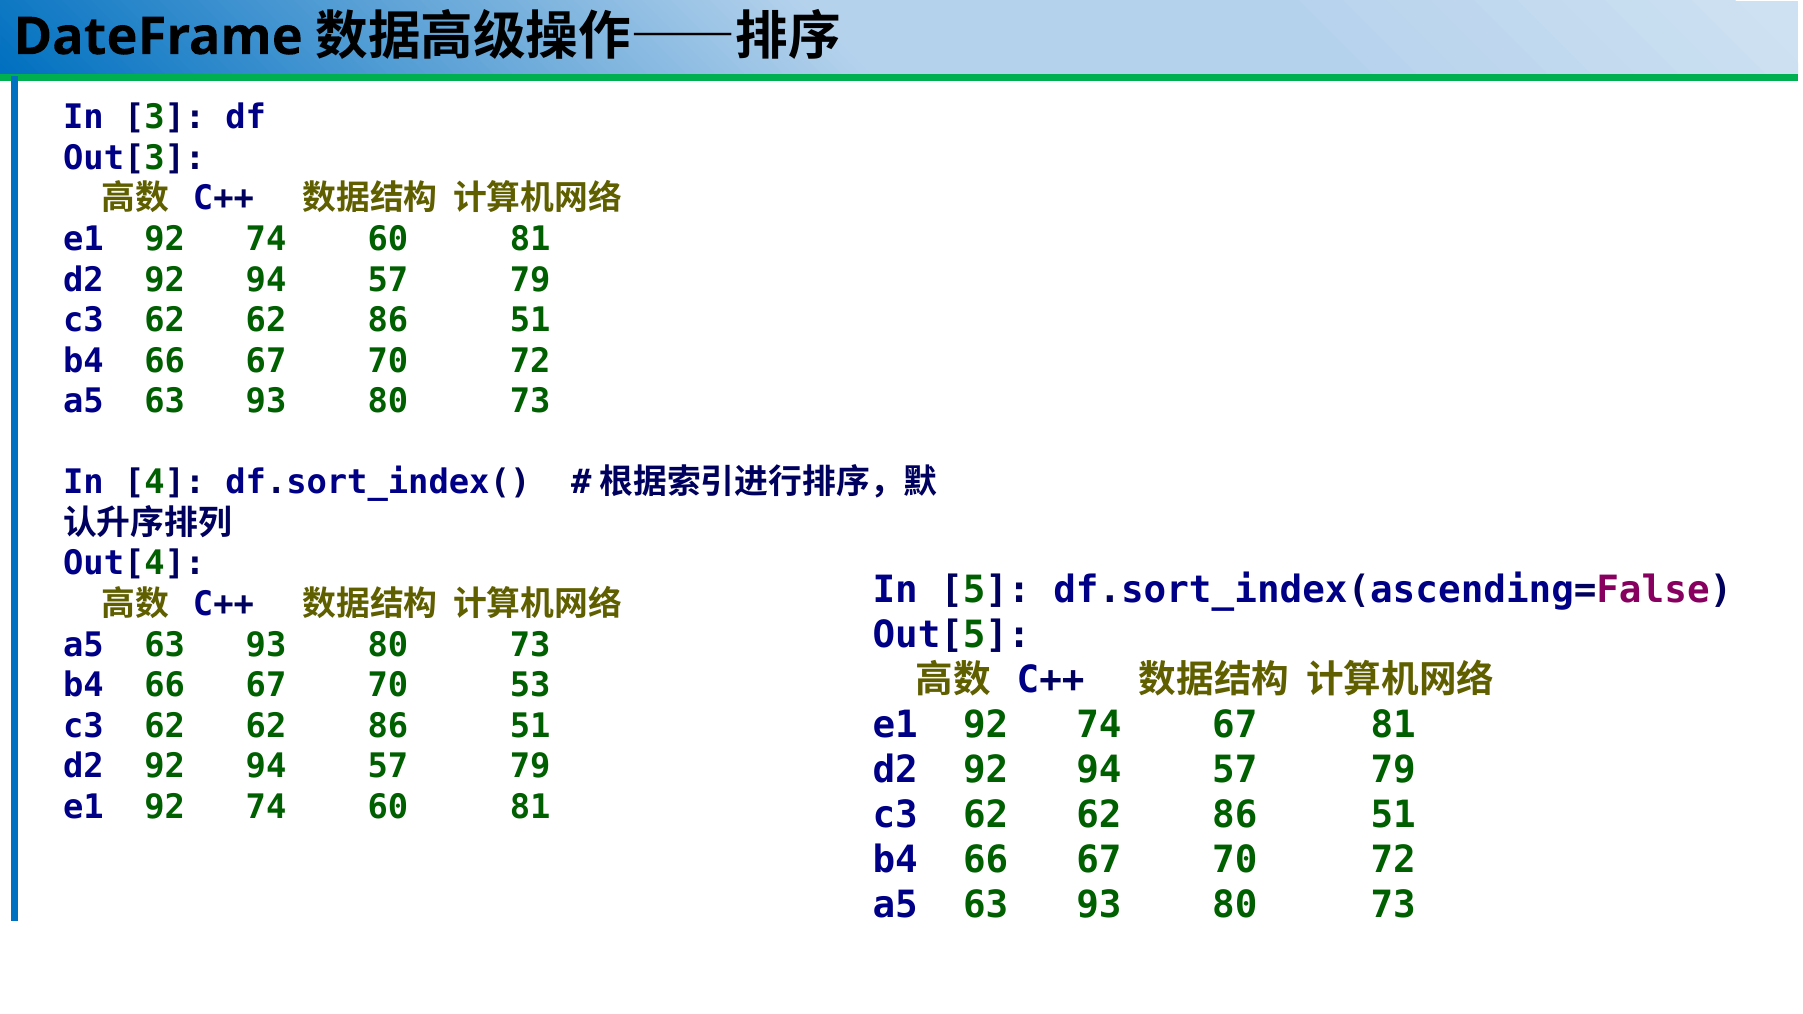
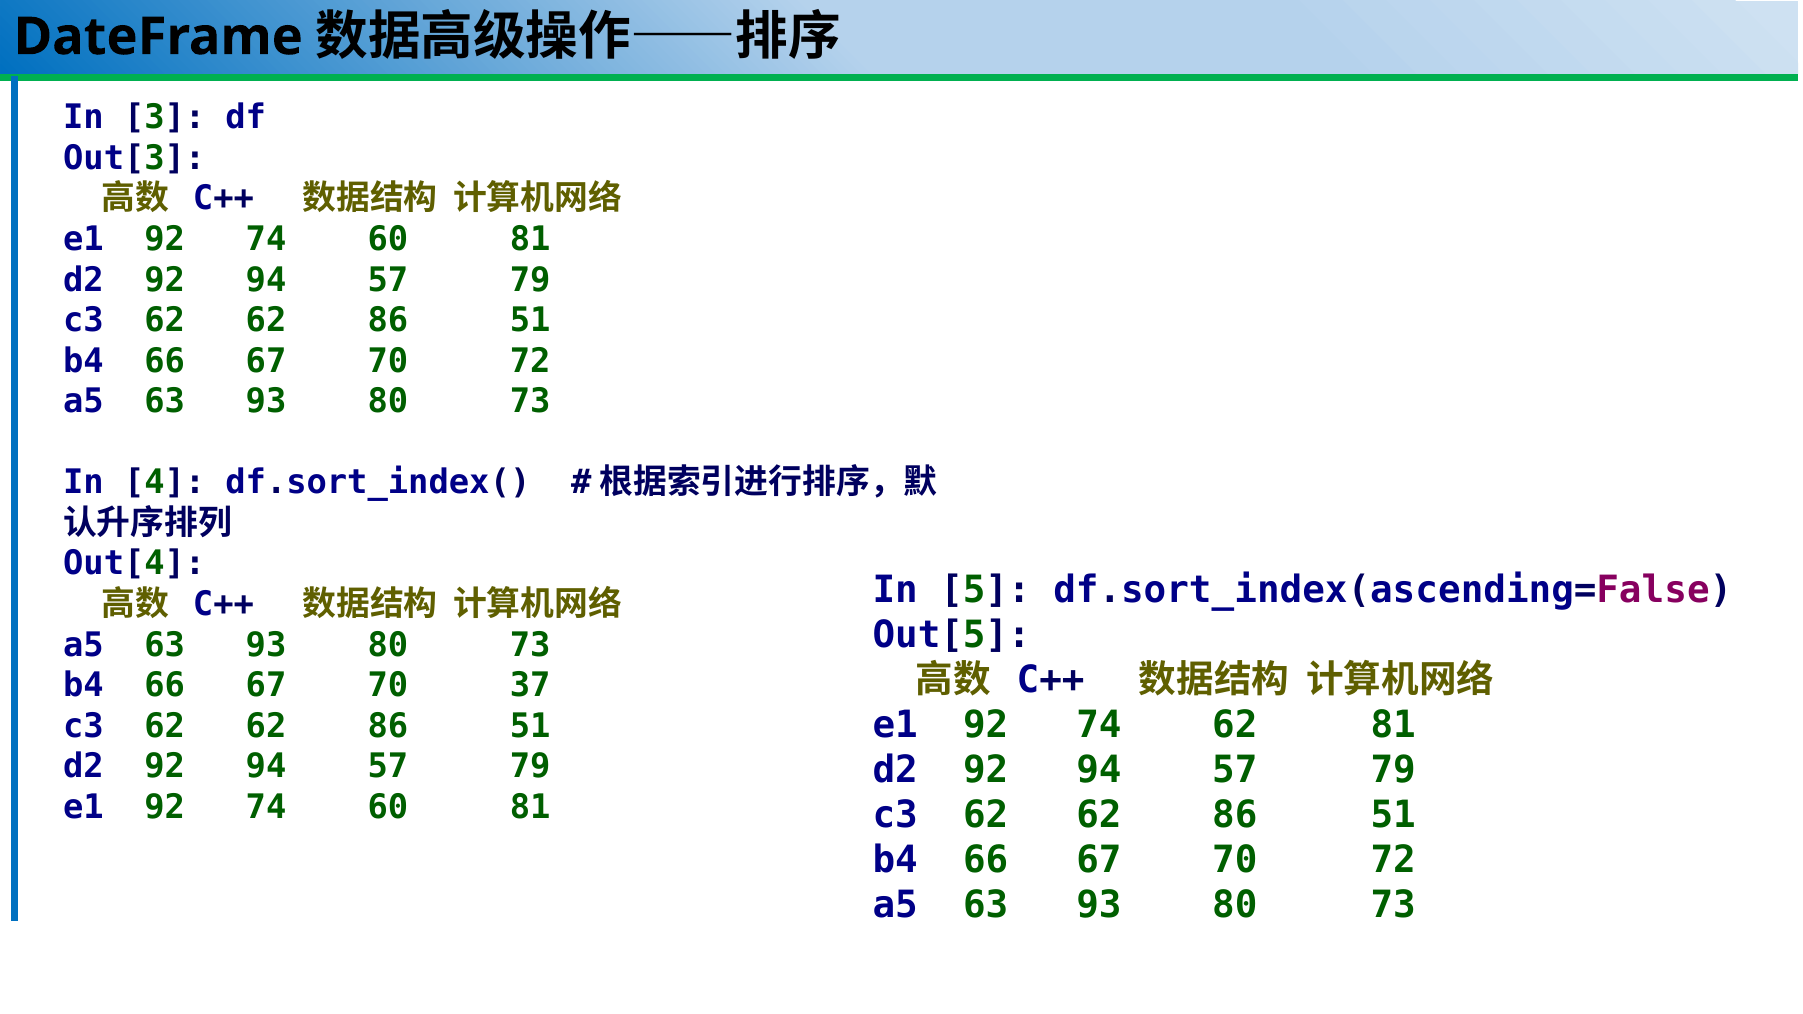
53: 53 -> 37
74 67: 67 -> 62
